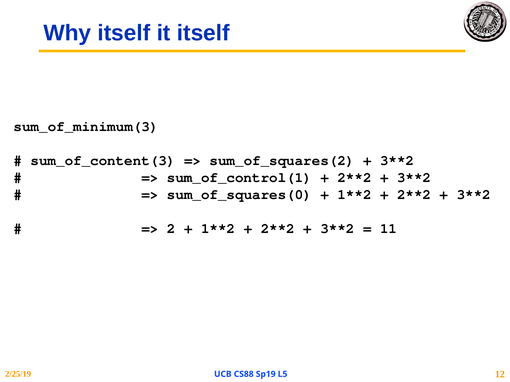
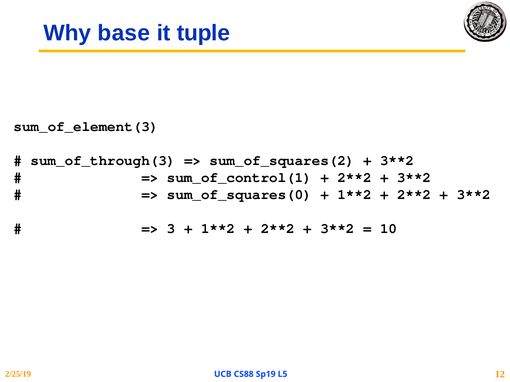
Why itself: itself -> base
it itself: itself -> tuple
sum_of_minimum(3: sum_of_minimum(3 -> sum_of_element(3
sum_of_content(3: sum_of_content(3 -> sum_of_through(3
2: 2 -> 3
11: 11 -> 10
